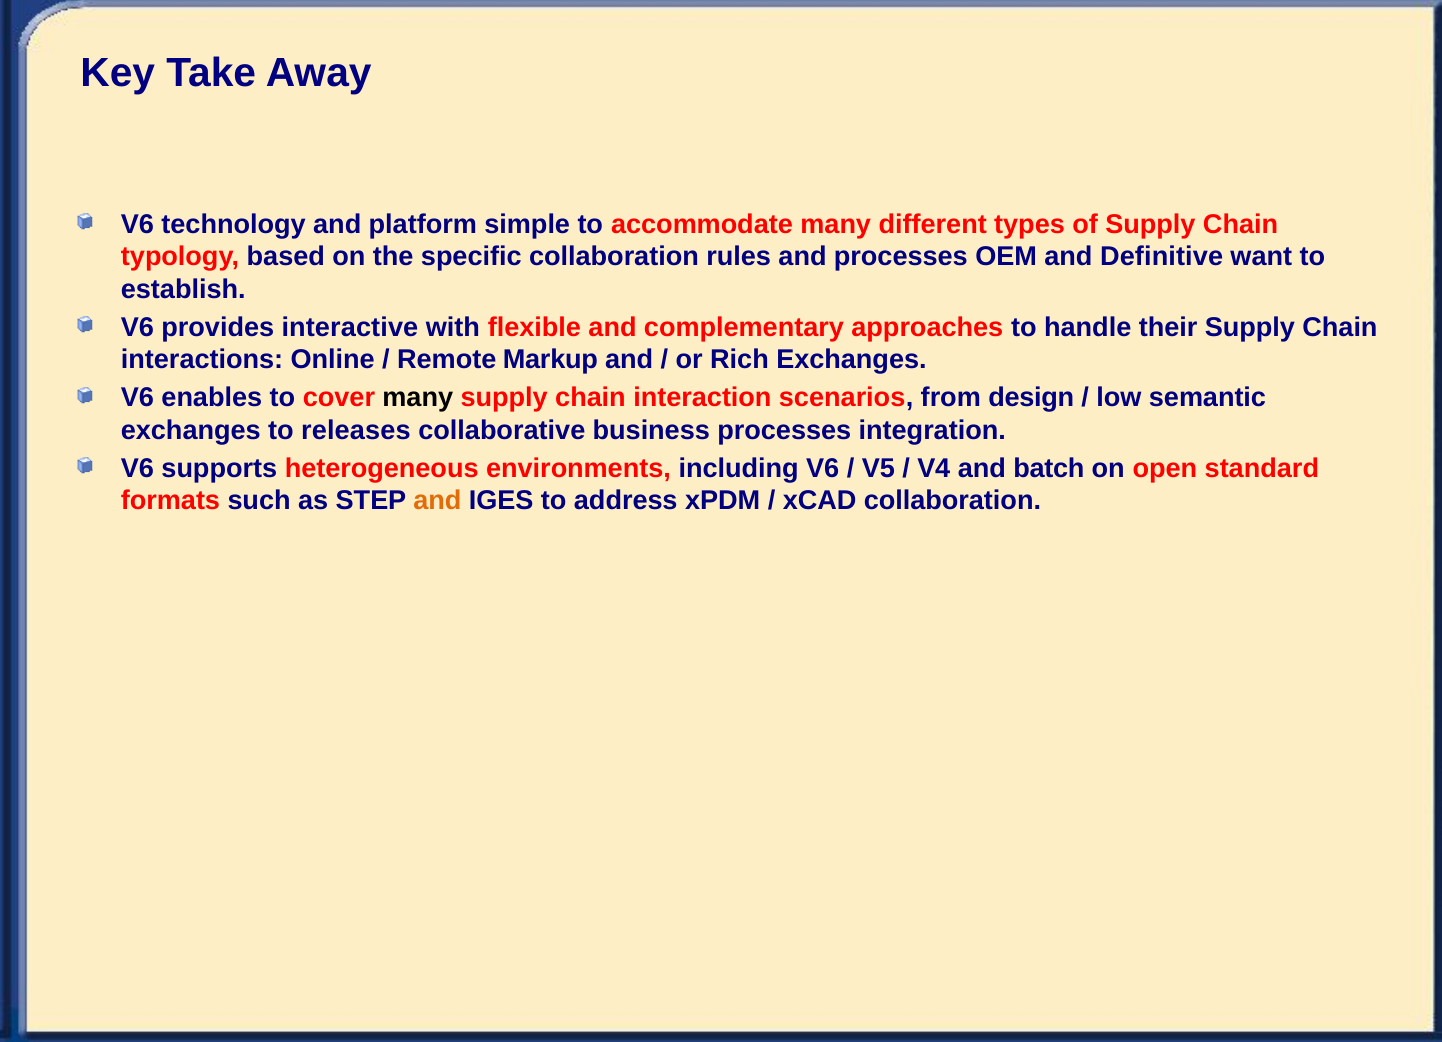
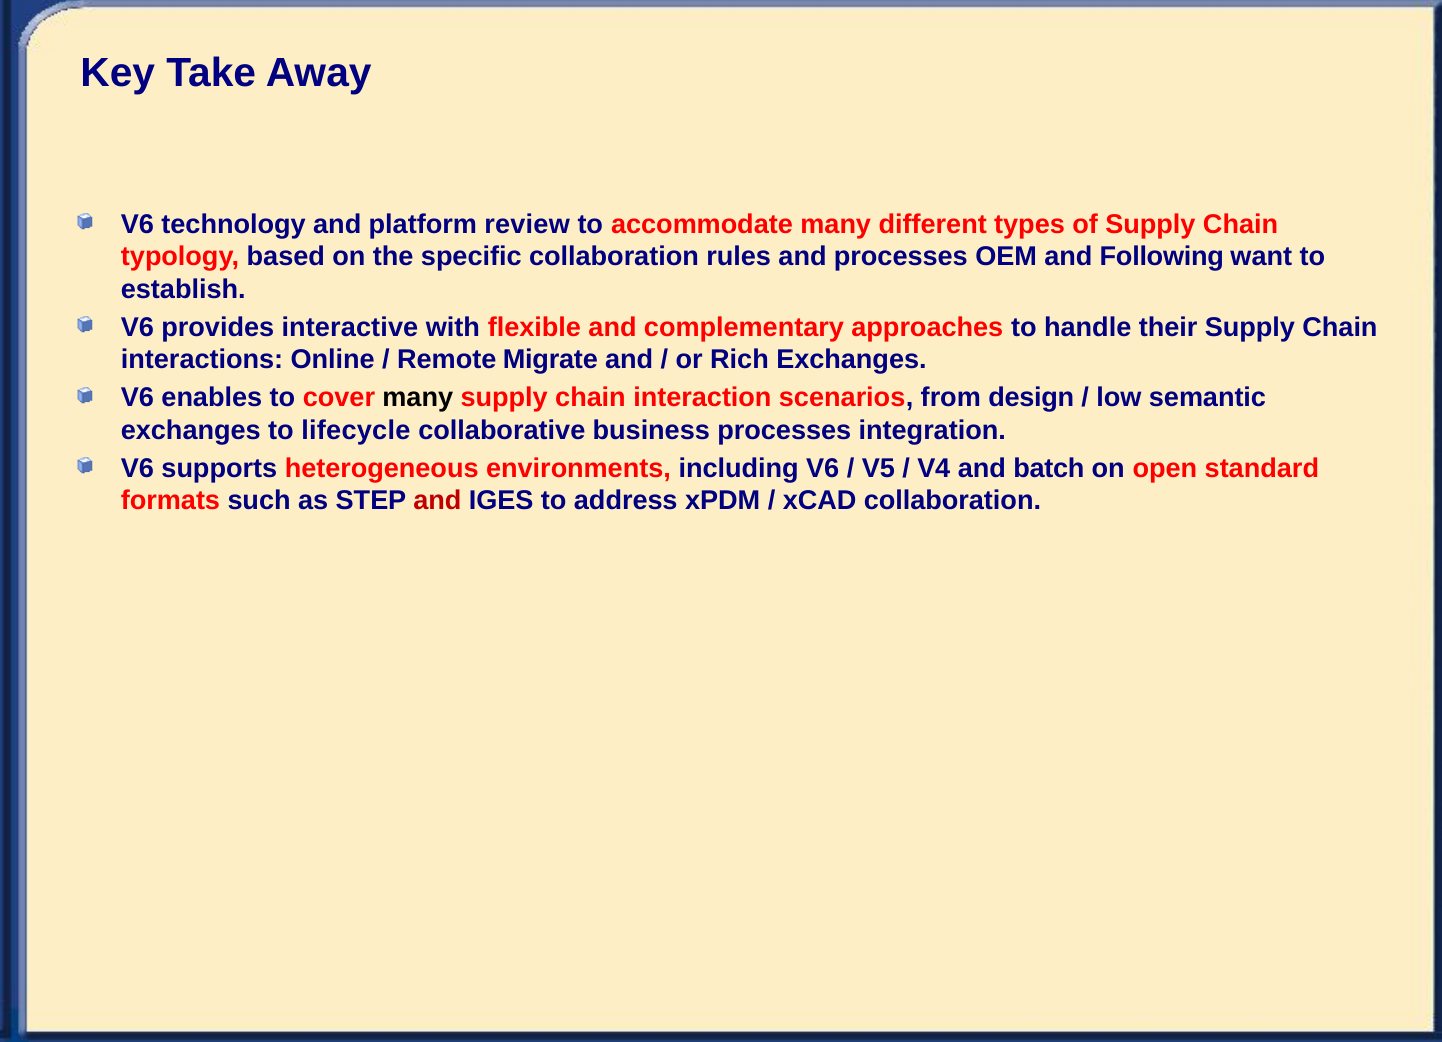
simple: simple -> review
Definitive: Definitive -> Following
Markup: Markup -> Migrate
releases: releases -> lifecycle
and at (437, 501) colour: orange -> red
